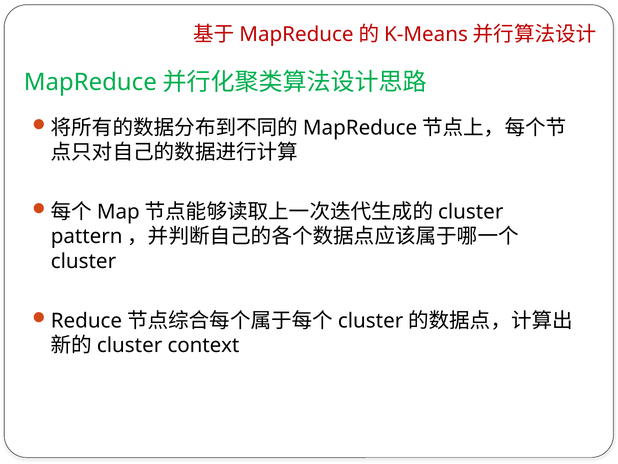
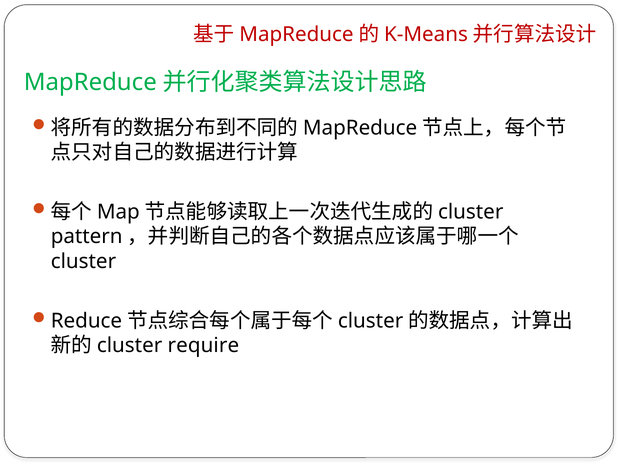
context: context -> require
